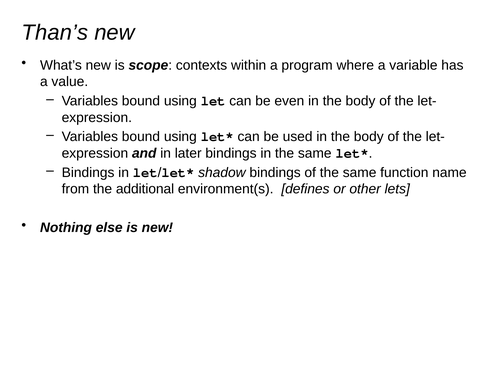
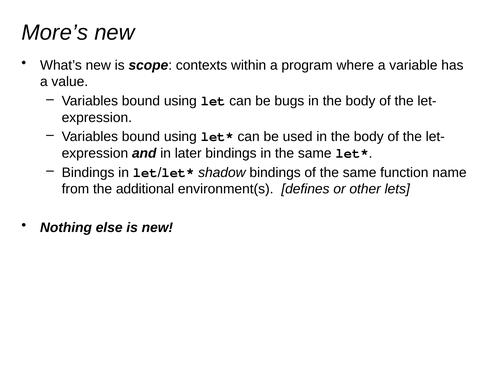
Than’s: Than’s -> More’s
even: even -> bugs
